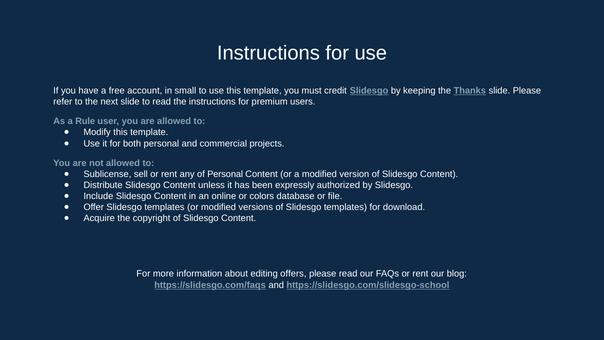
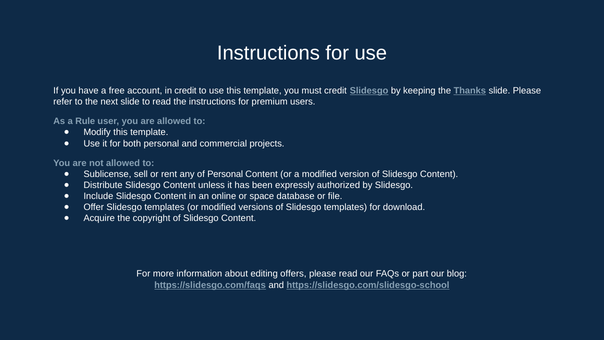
in small: small -> credit
colors: colors -> space
FAQs or rent: rent -> part
